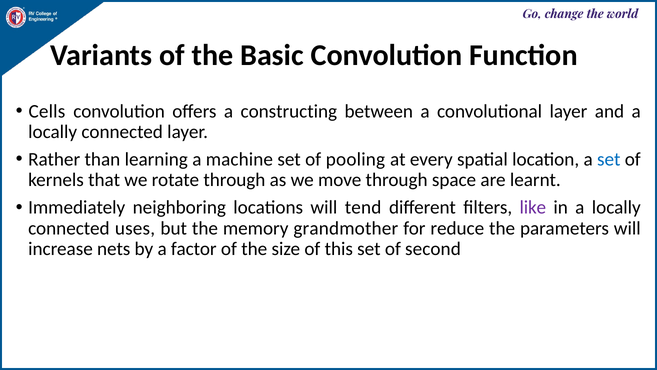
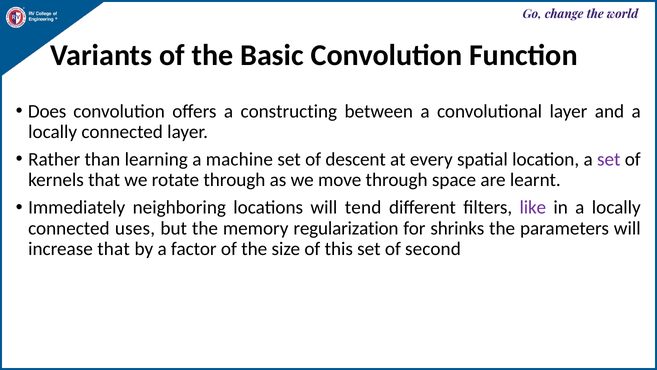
Cells: Cells -> Does
pooling: pooling -> descent
set at (609, 159) colour: blue -> purple
grandmother: grandmother -> regularization
reduce: reduce -> shrinks
increase nets: nets -> that
